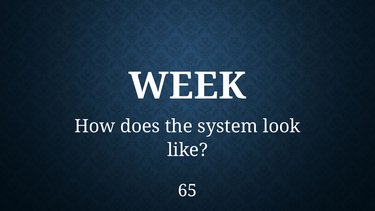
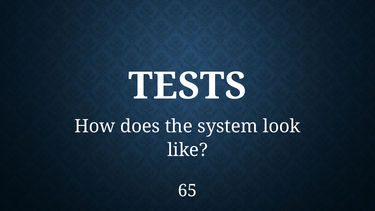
WEEK: WEEK -> TESTS
